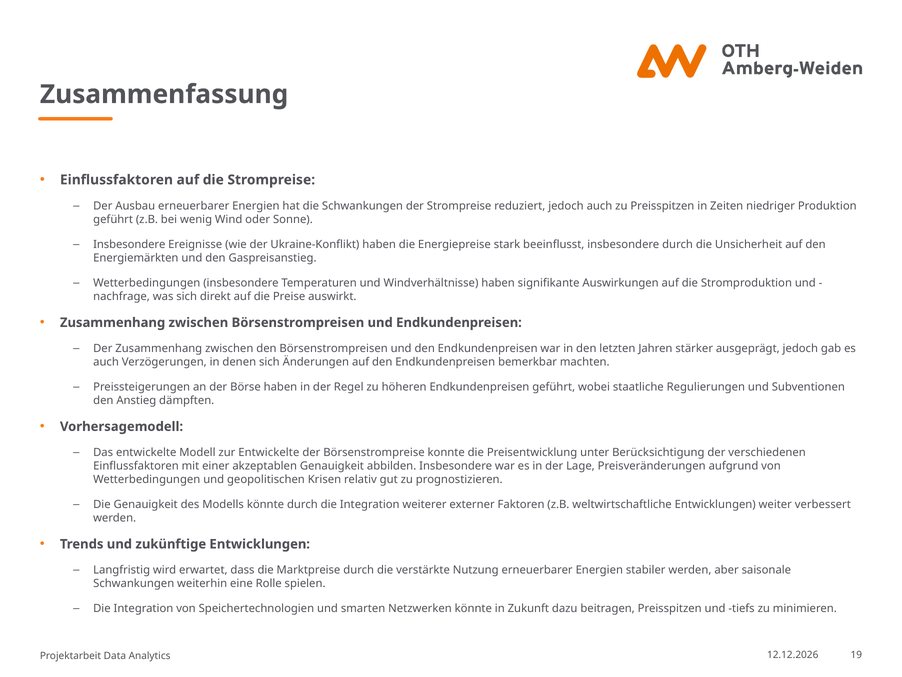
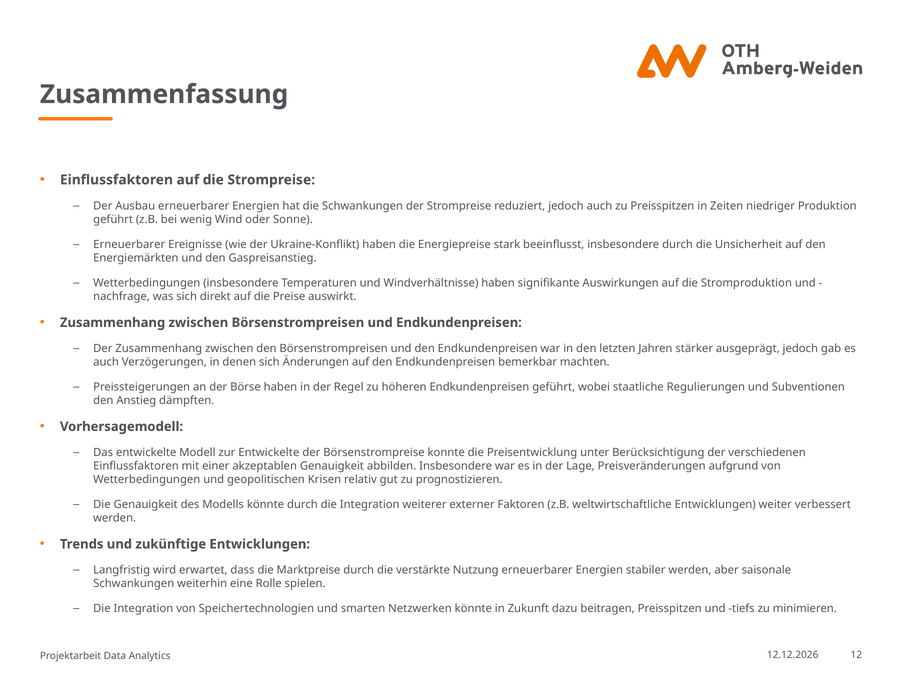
Insbesondere at (129, 244): Insbesondere -> Erneuerbarer
19: 19 -> 12
